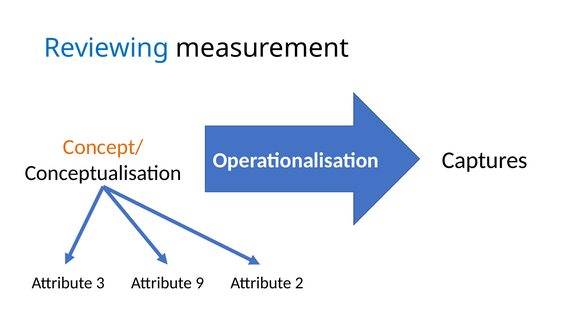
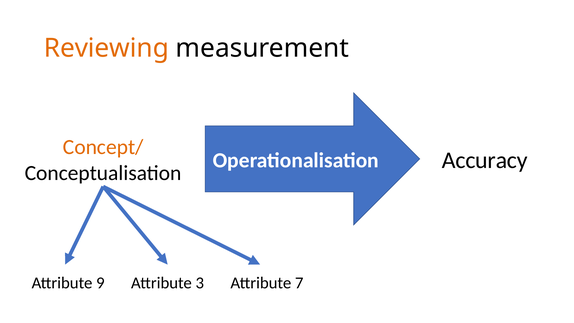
Reviewing colour: blue -> orange
Captures: Captures -> Accuracy
3: 3 -> 9
9: 9 -> 3
2: 2 -> 7
